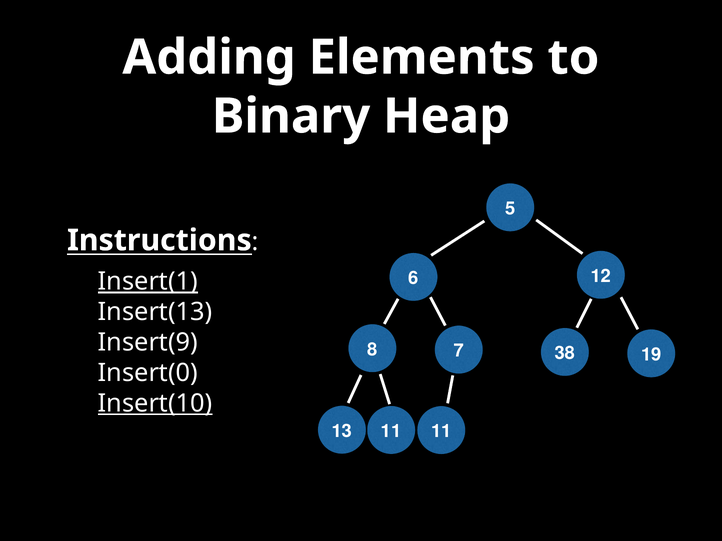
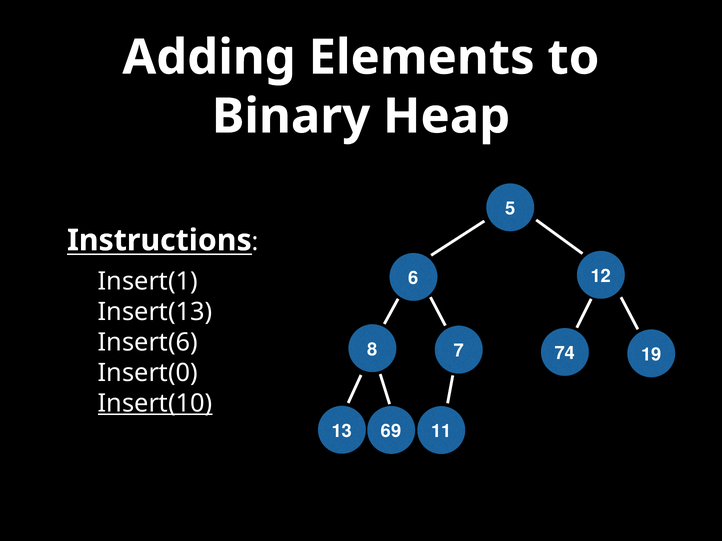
Insert(1 underline: present -> none
Insert(9: Insert(9 -> Insert(6
38: 38 -> 74
13 11: 11 -> 69
